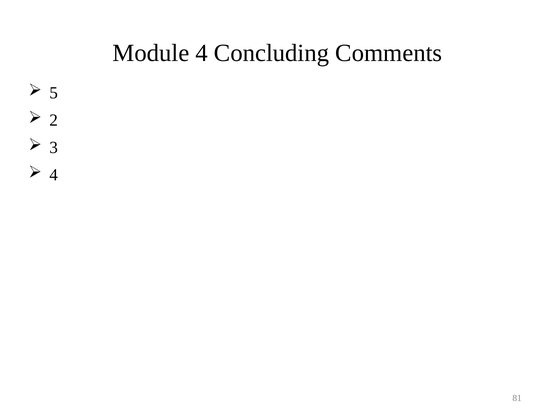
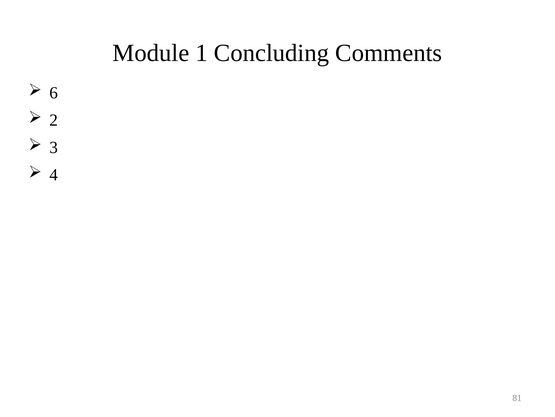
Module 4: 4 -> 1
5: 5 -> 6
